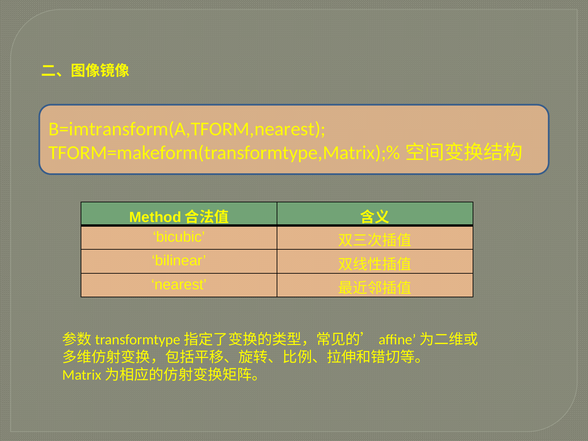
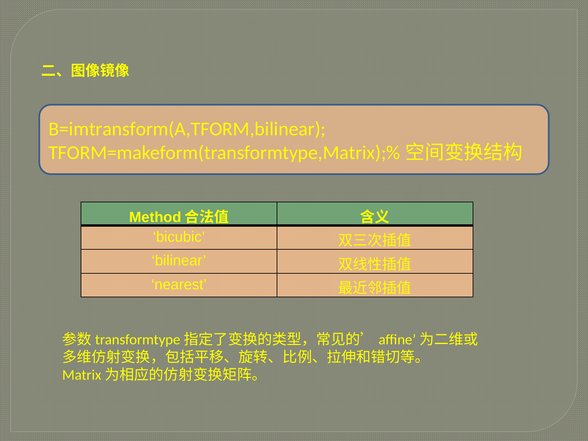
B=imtransform(A,TFORM,nearest: B=imtransform(A,TFORM,nearest -> B=imtransform(A,TFORM,bilinear
